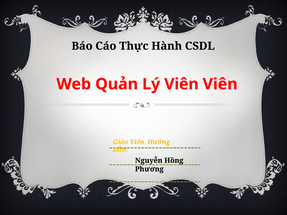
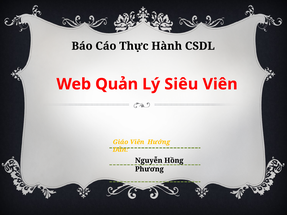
Lý Viên: Viên -> Siêu
